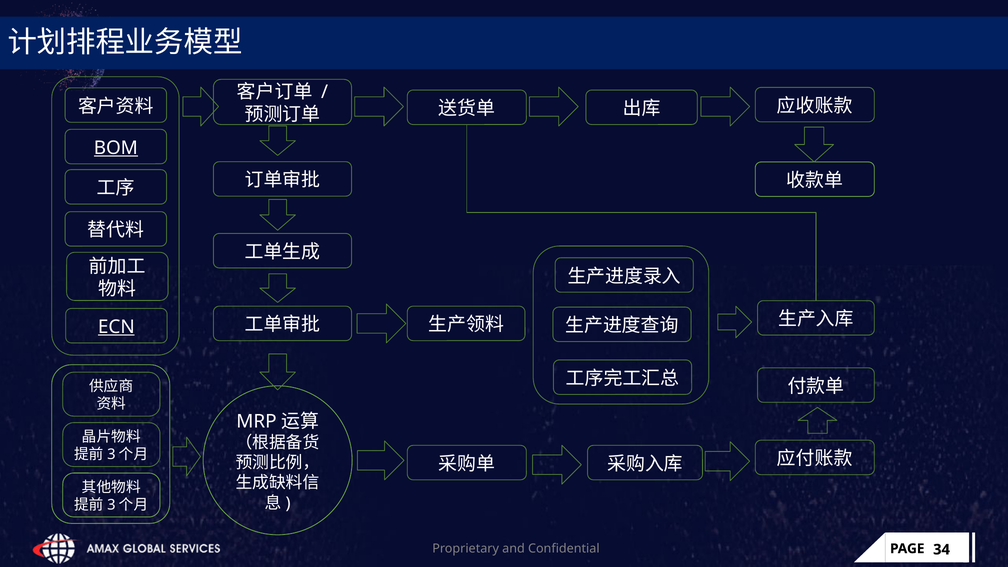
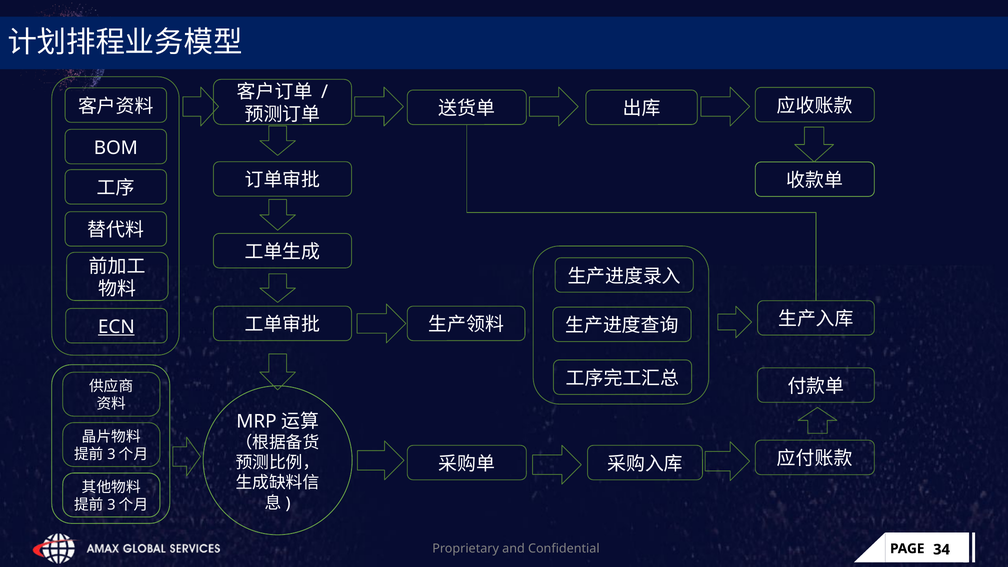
BOM underline: present -> none
